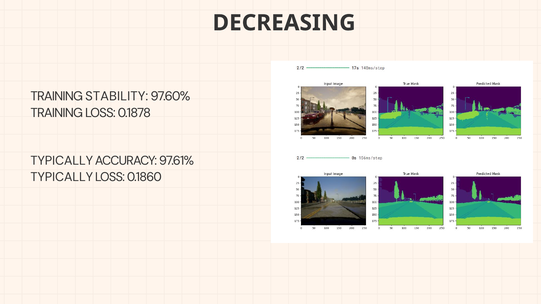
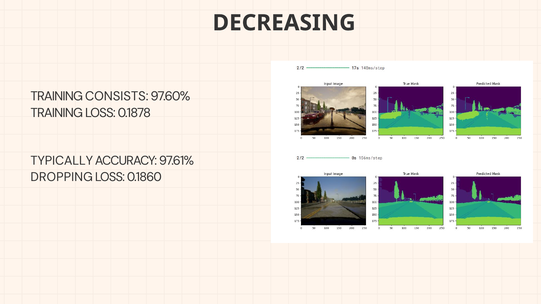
STABILITY: STABILITY -> CONSISTS
TYPICALLY at (62, 177): TYPICALLY -> DROPPING
